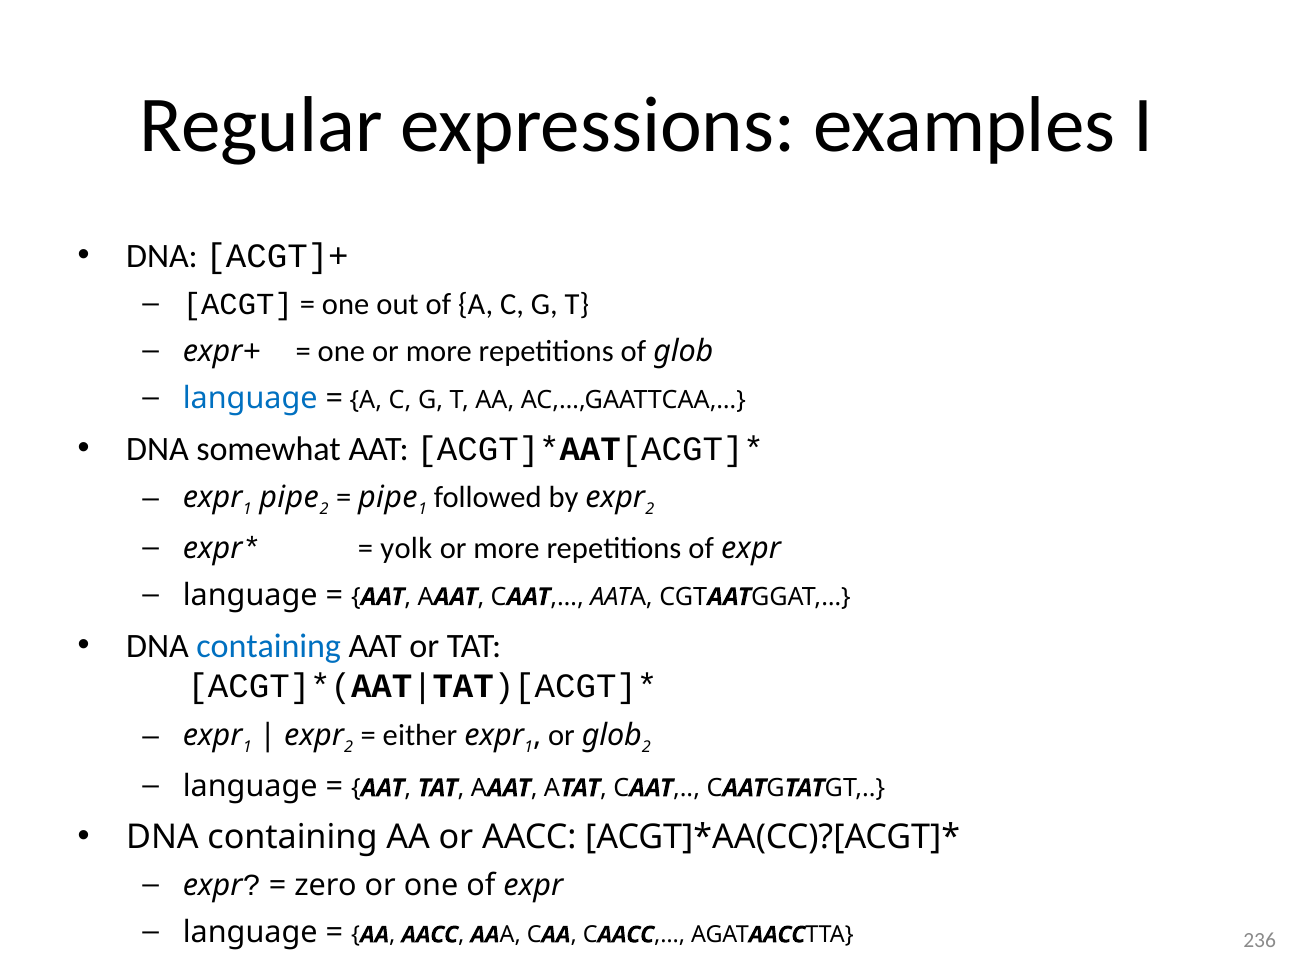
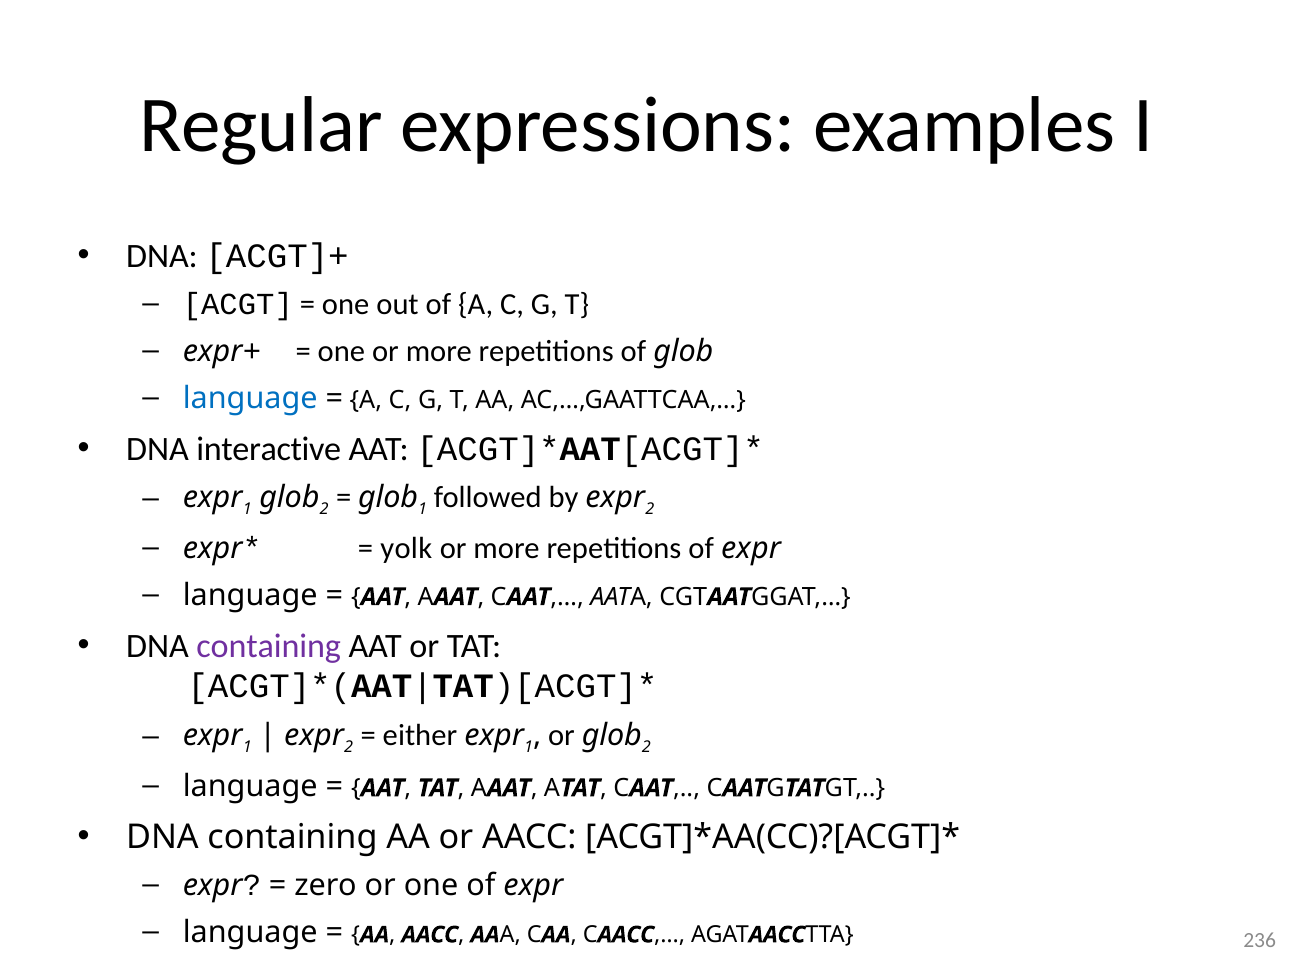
somewhat: somewhat -> interactive
pipe at (289, 497): pipe -> glob
pipe at (388, 497): pipe -> glob
containing at (269, 645) colour: blue -> purple
